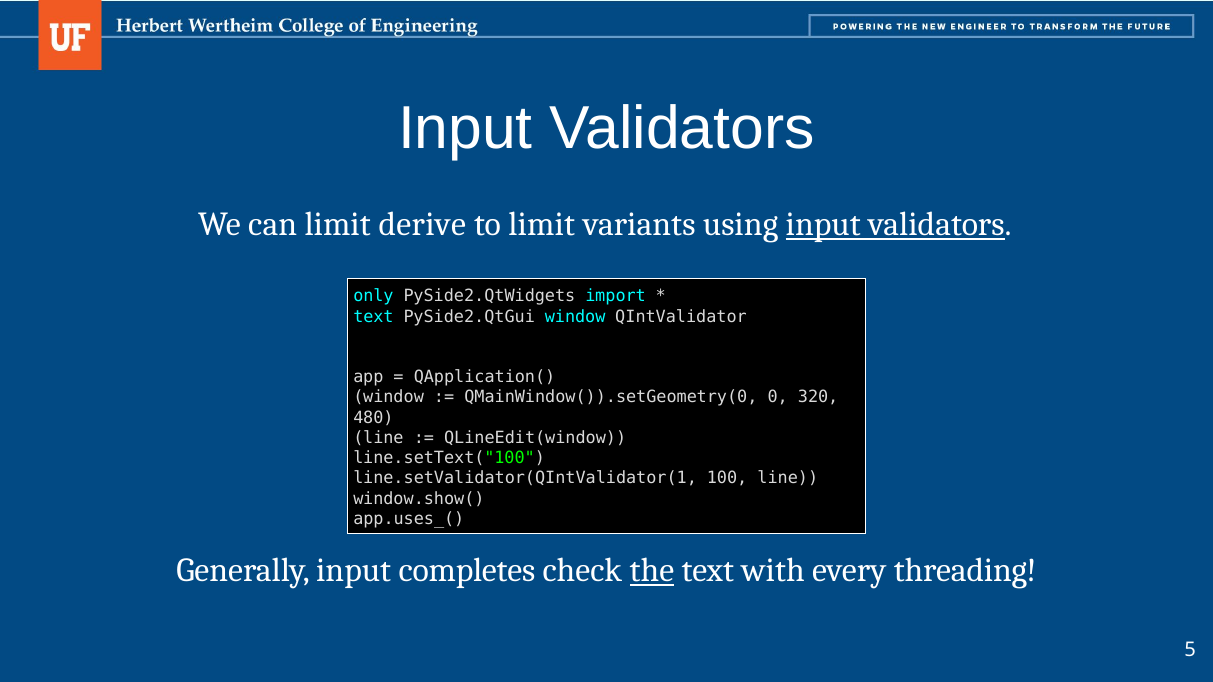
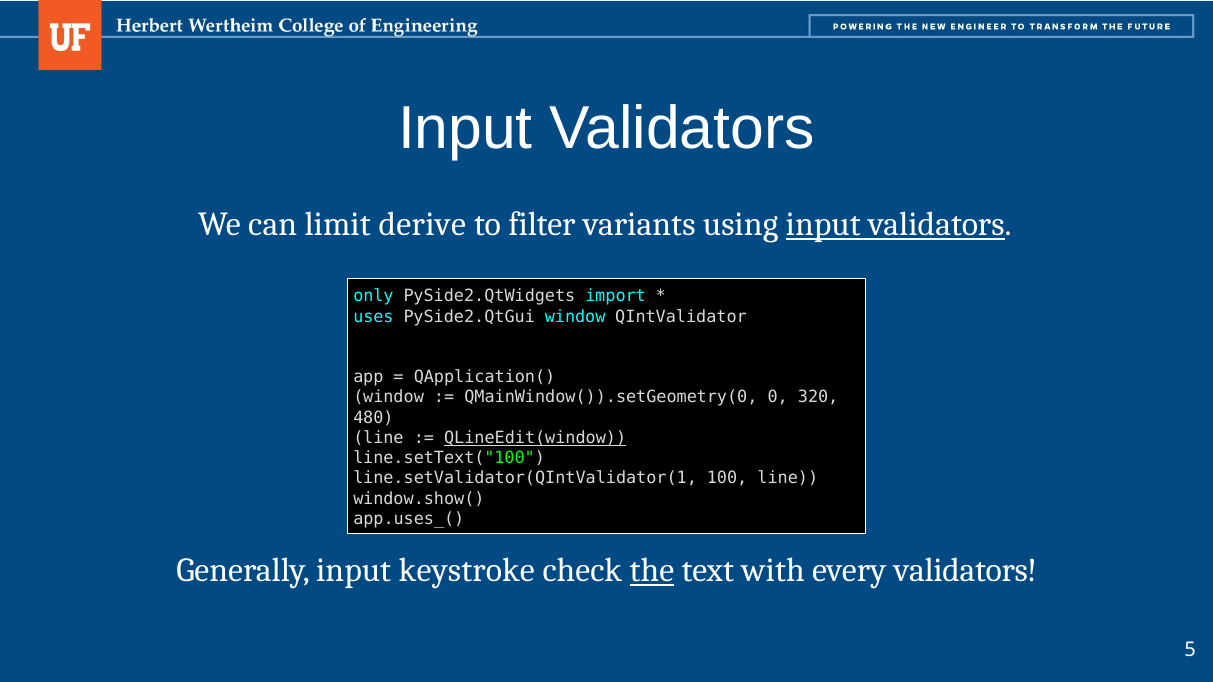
to limit: limit -> filter
text at (373, 317): text -> uses
QLineEdit(window underline: none -> present
completes: completes -> keystroke
every threading: threading -> validators
